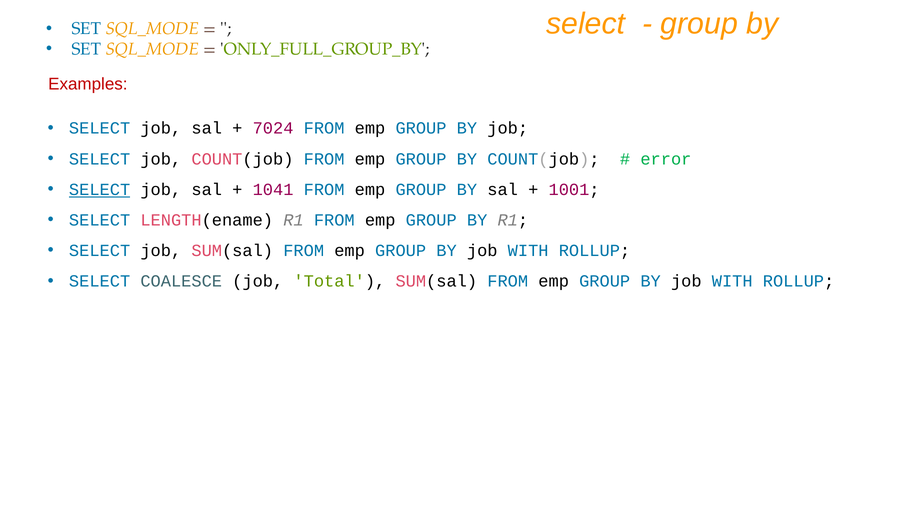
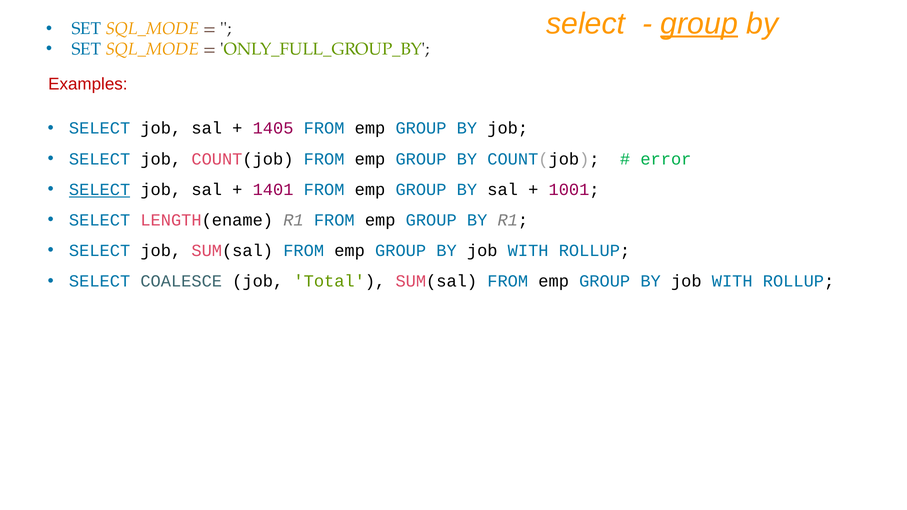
group at (699, 24) underline: none -> present
7024: 7024 -> 1405
1041: 1041 -> 1401
